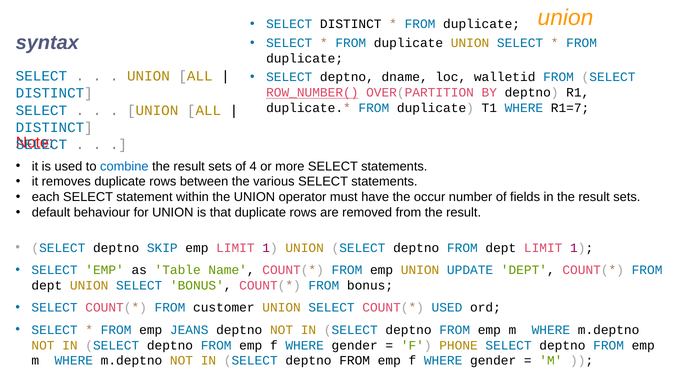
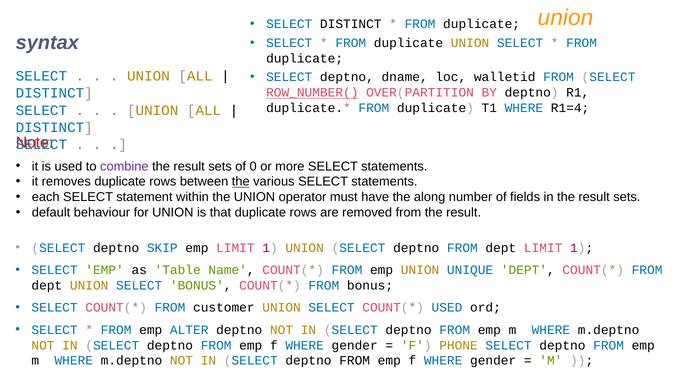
R1=7: R1=7 -> R1=4
combine colour: blue -> purple
4: 4 -> 0
the at (241, 182) underline: none -> present
occur: occur -> along
UPDATE: UPDATE -> UNIQUE
JEANS: JEANS -> ALTER
